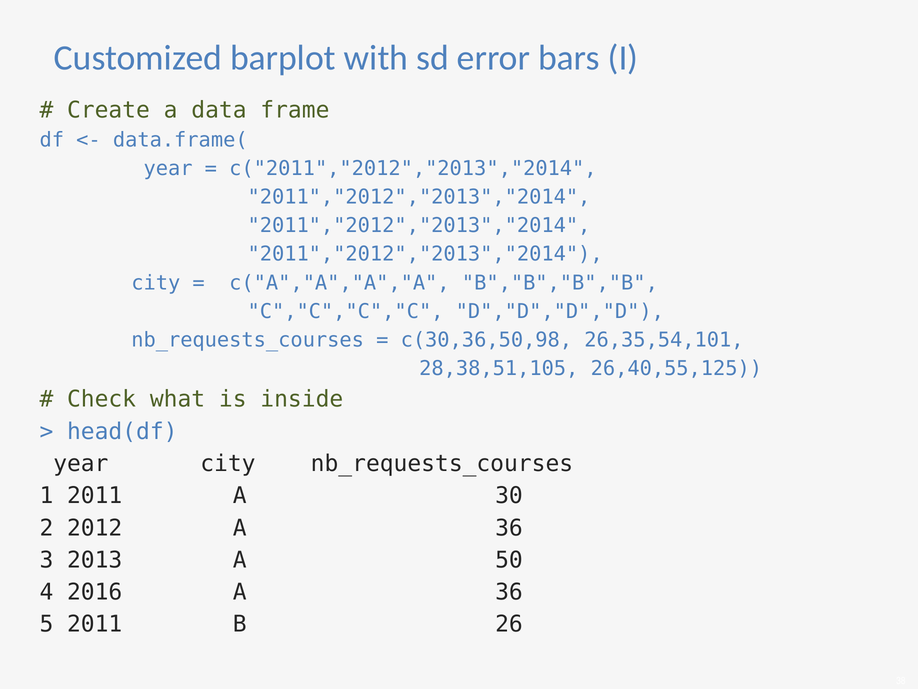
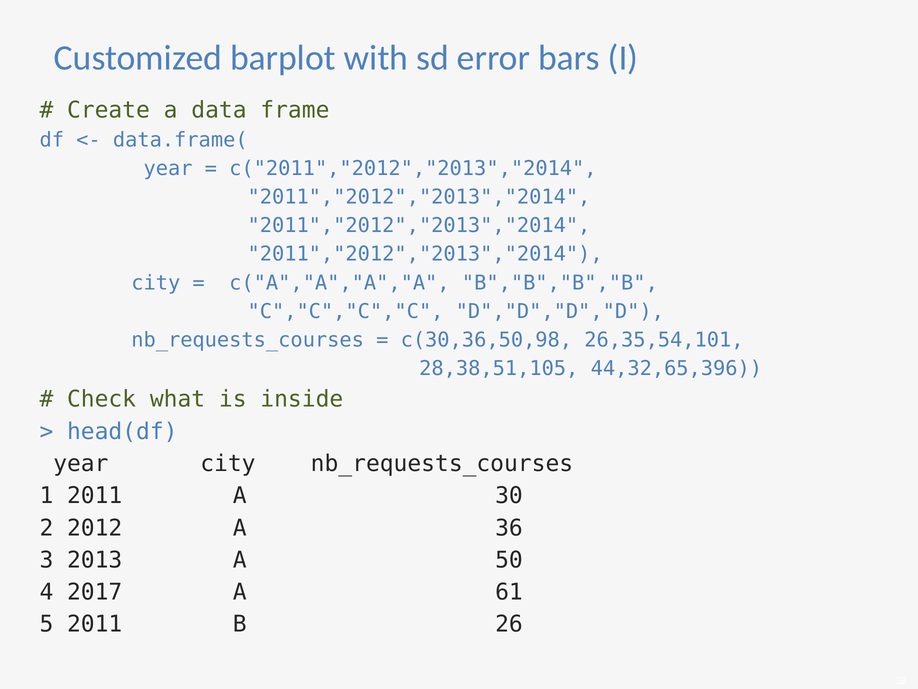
26,40,55,125: 26,40,55,125 -> 44,32,65,396
2016: 2016 -> 2017
36 at (509, 592): 36 -> 61
